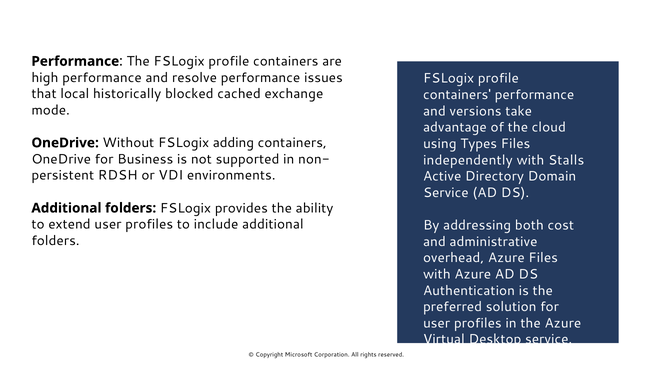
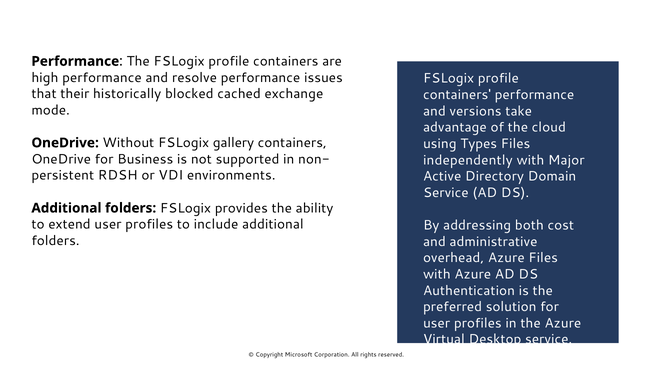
local: local -> their
adding: adding -> gallery
Stalls: Stalls -> Major
